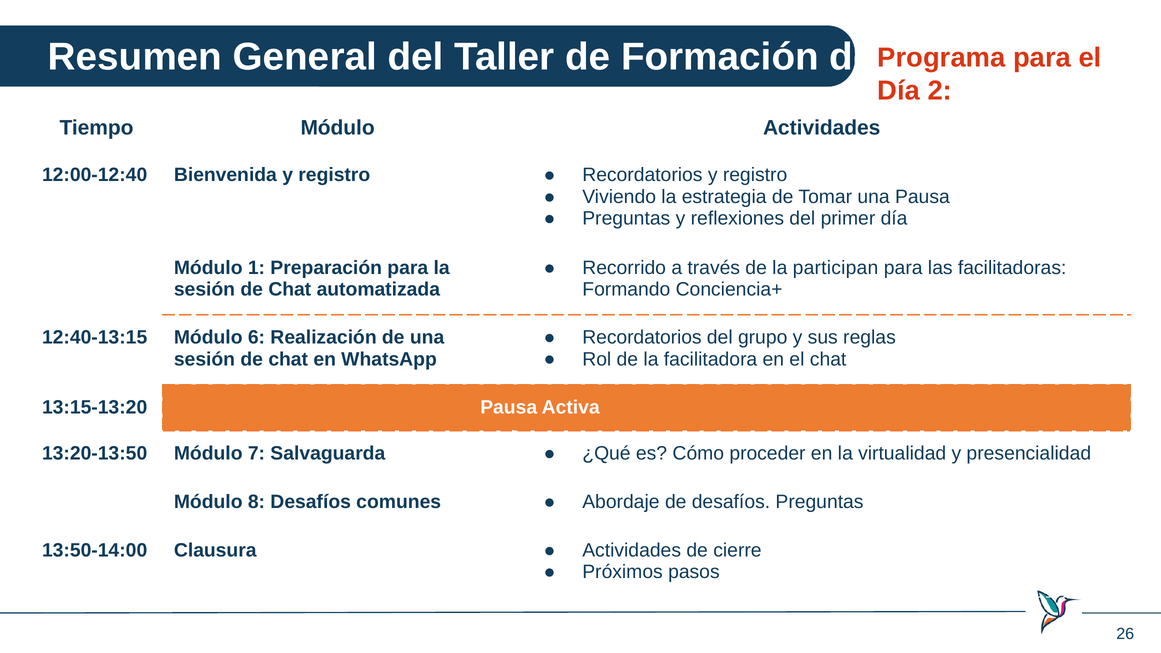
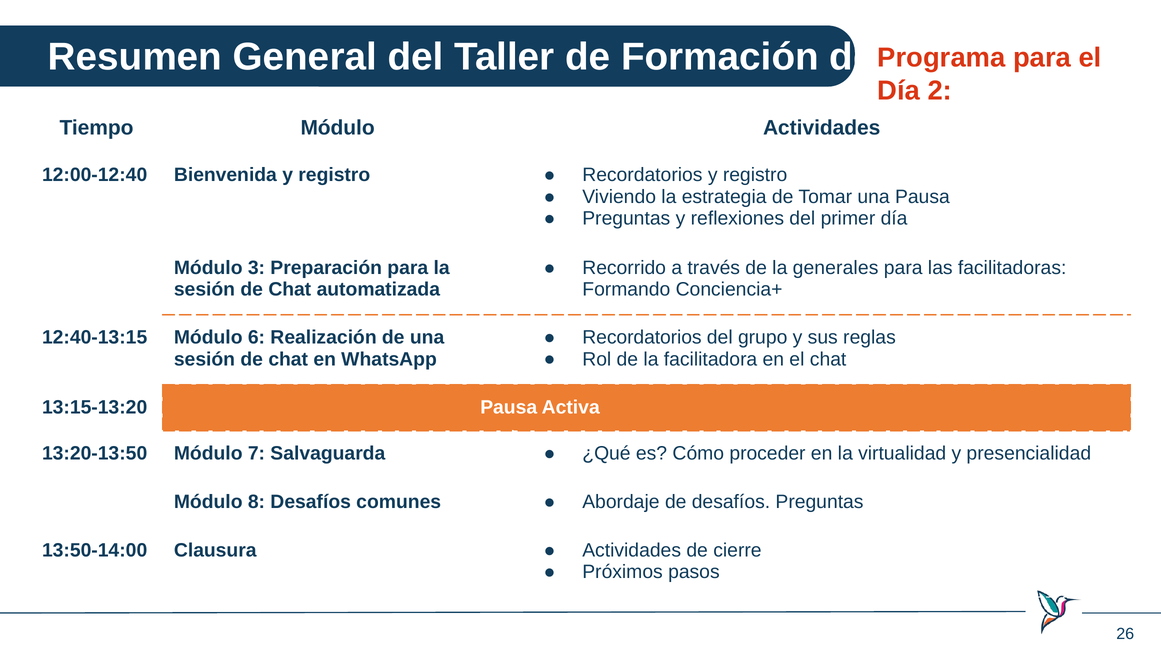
participan: participan -> generales
1: 1 -> 3
